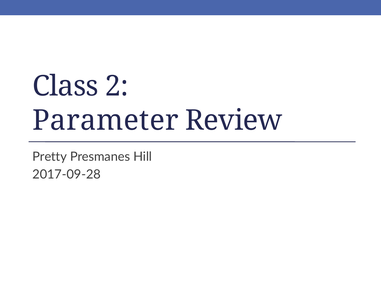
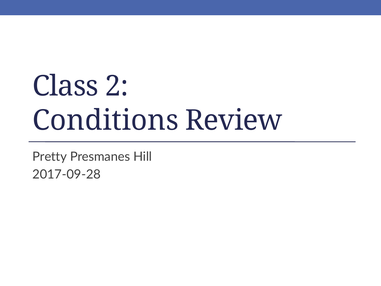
Parameter: Parameter -> Conditions
